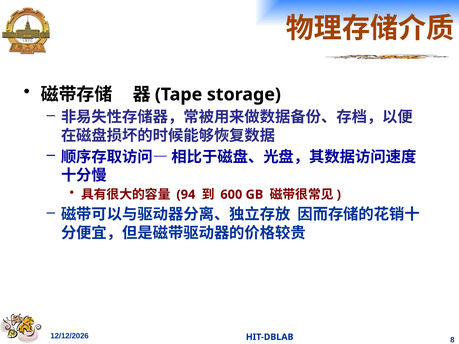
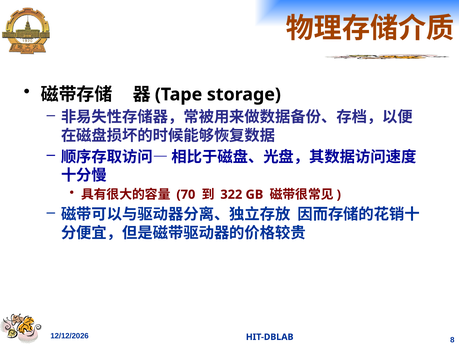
94: 94 -> 70
600: 600 -> 322
